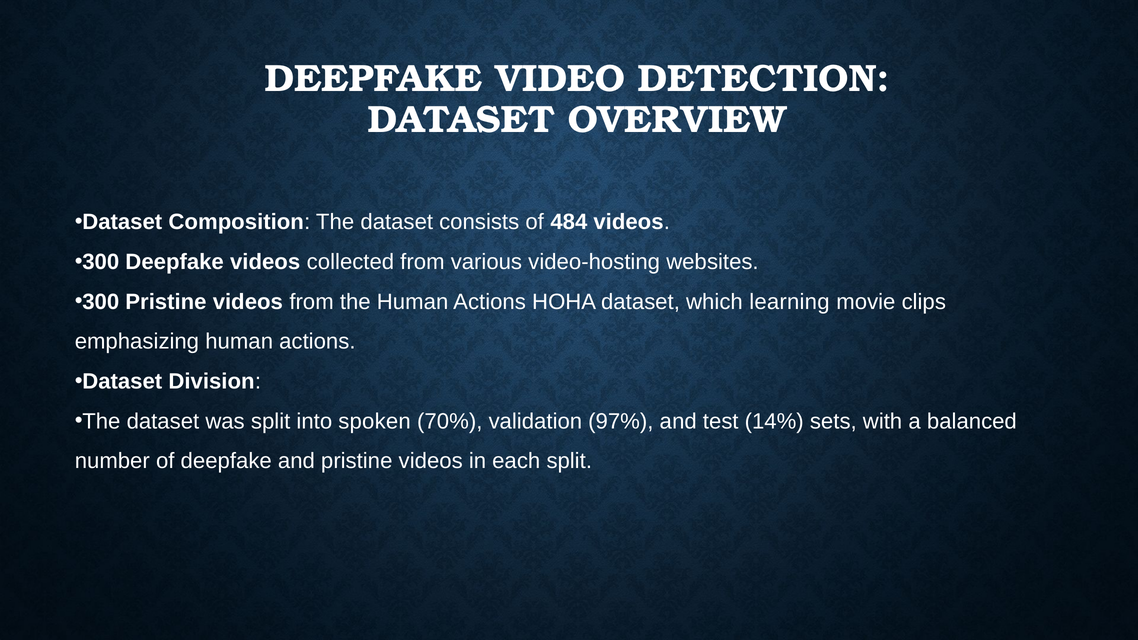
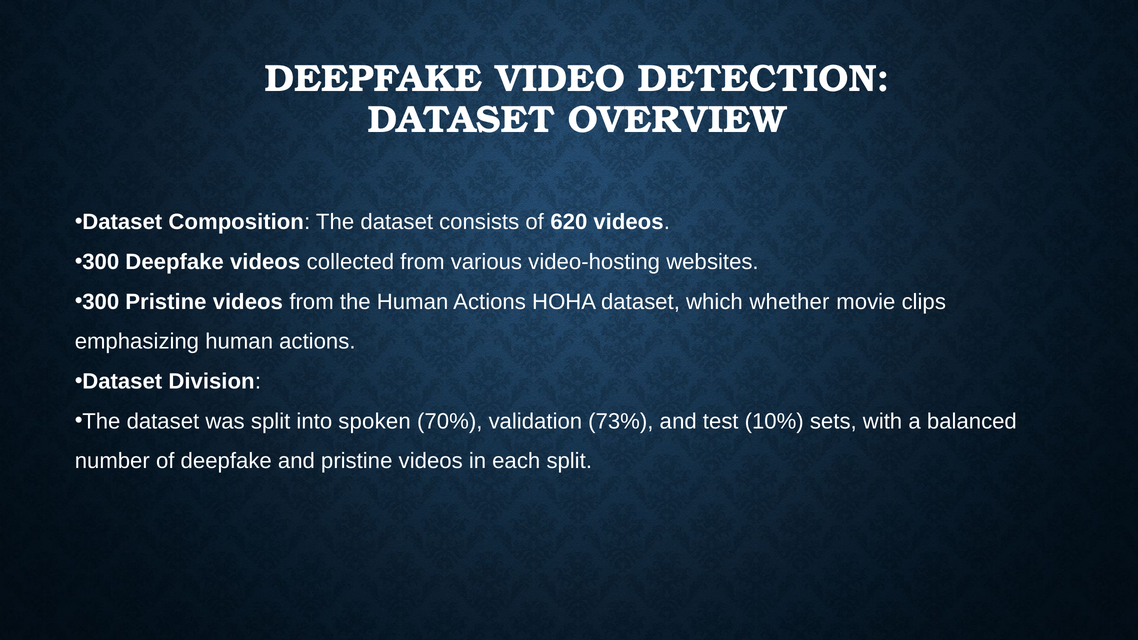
484: 484 -> 620
learning: learning -> whether
97%: 97% -> 73%
14%: 14% -> 10%
